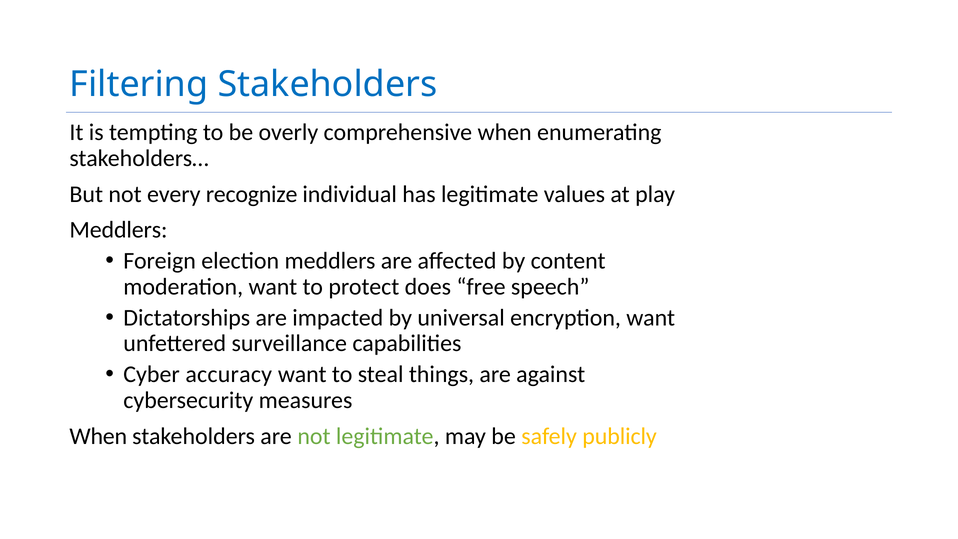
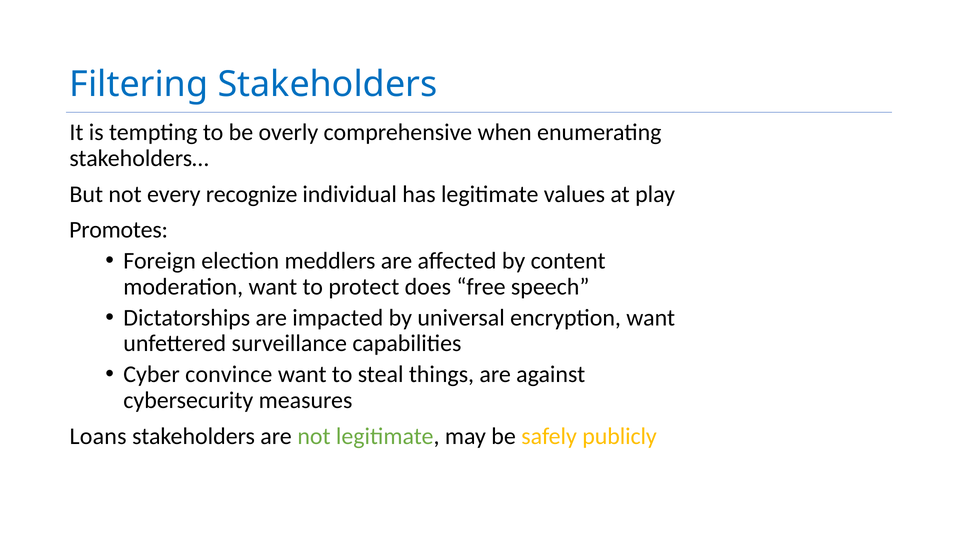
Meddlers at (118, 230): Meddlers -> Promotes
accuracy: accuracy -> convince
When at (98, 436): When -> Loans
